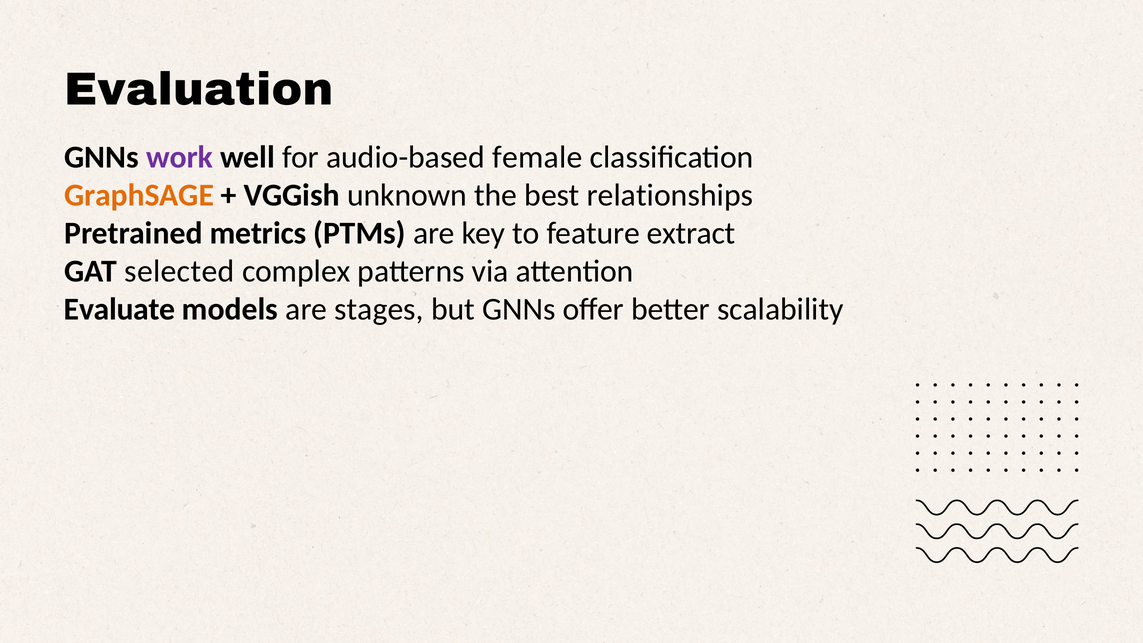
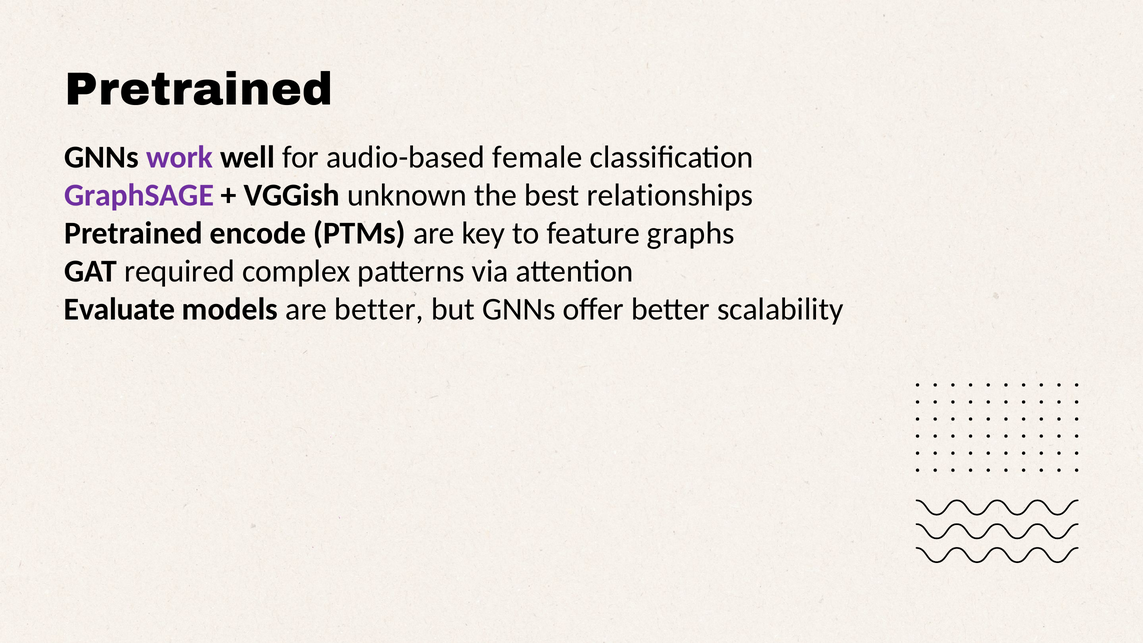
Evaluation at (199, 89): Evaluation -> Pretrained
GraphSAGE colour: orange -> purple
metrics: metrics -> encode
extract: extract -> graphs
selected: selected -> required
are stages: stages -> better
